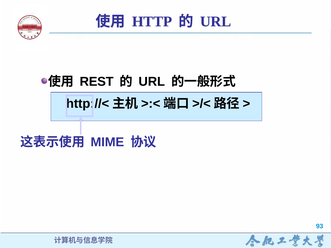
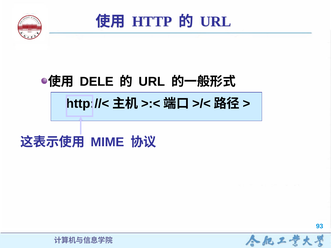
REST: REST -> DELE
